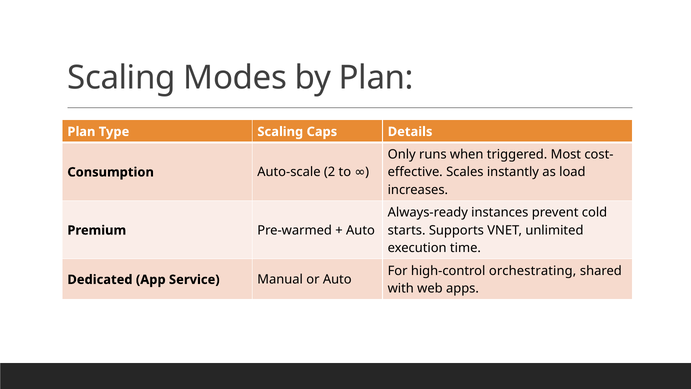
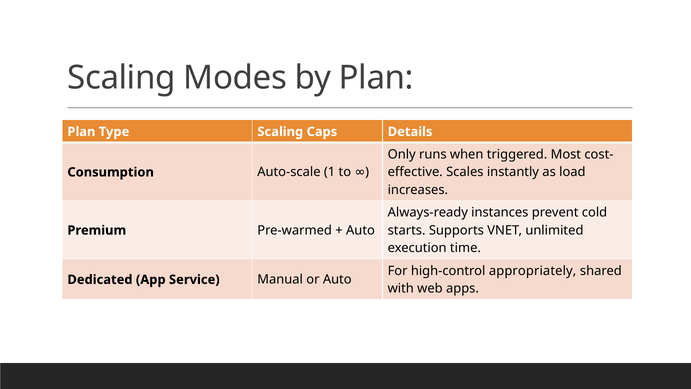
2: 2 -> 1
orchestrating: orchestrating -> appropriately
